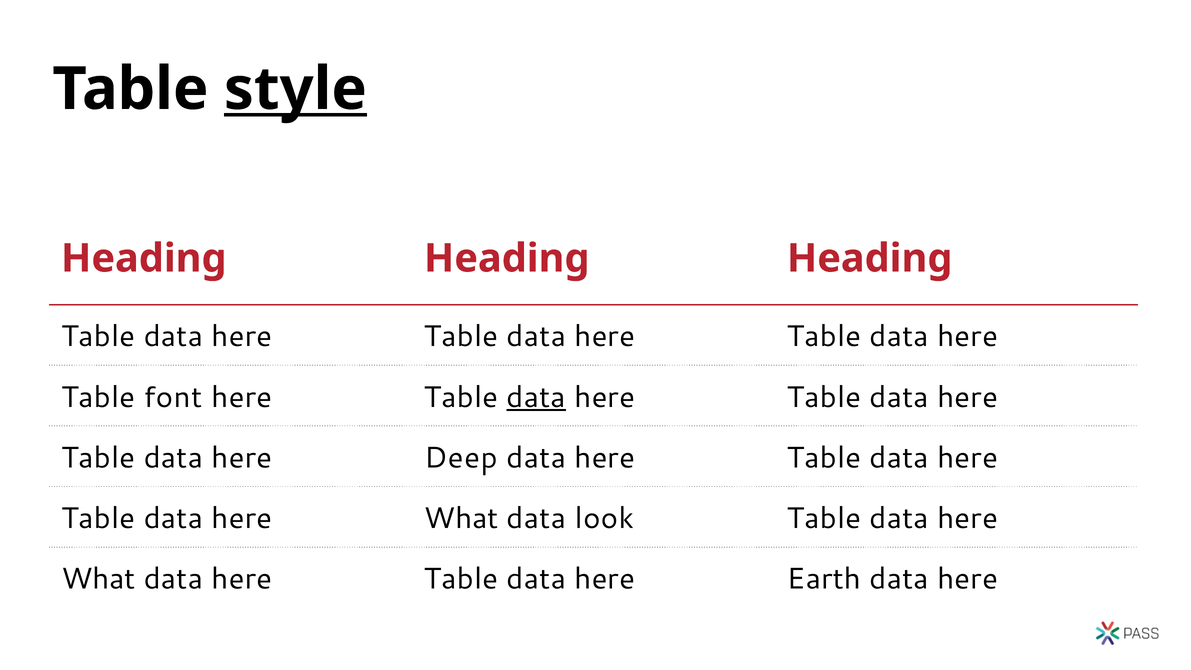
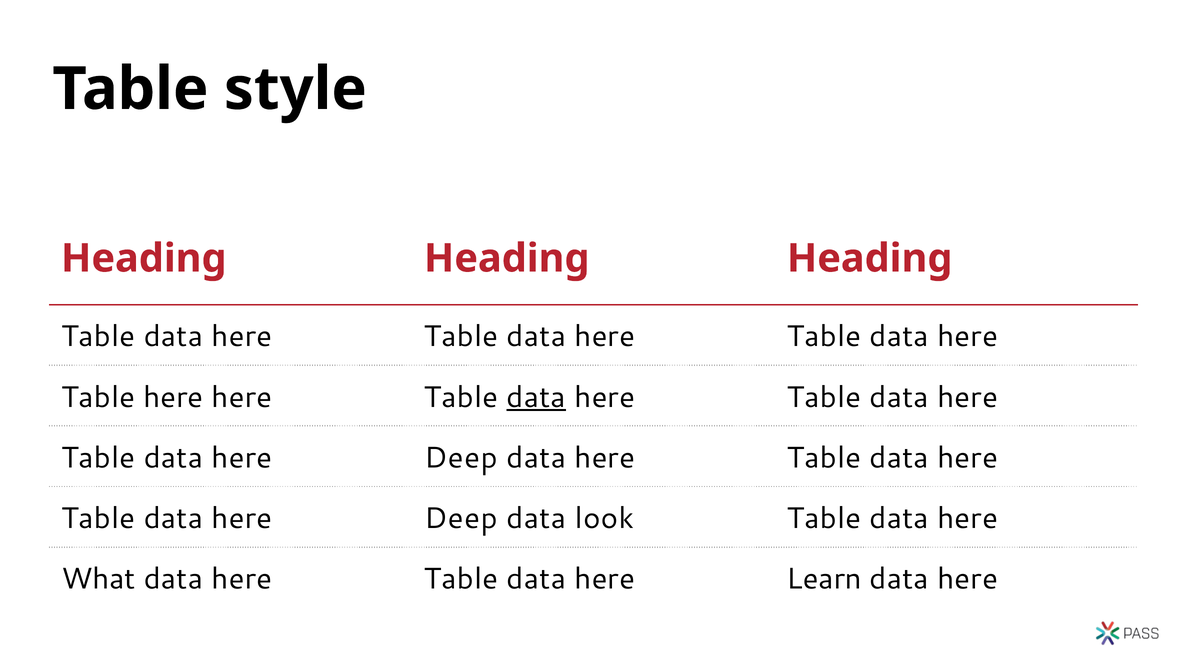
style underline: present -> none
Table font: font -> here
What at (461, 518): What -> Deep
Earth: Earth -> Learn
